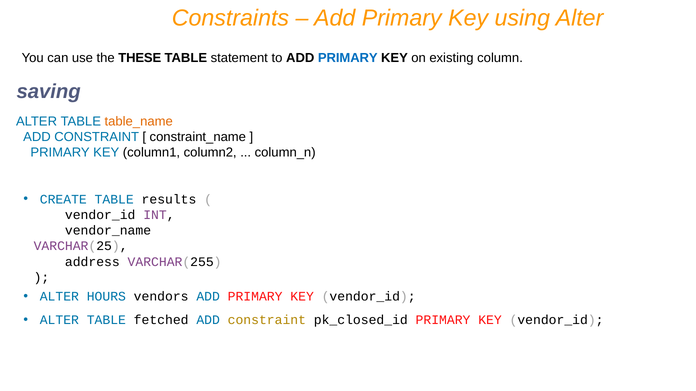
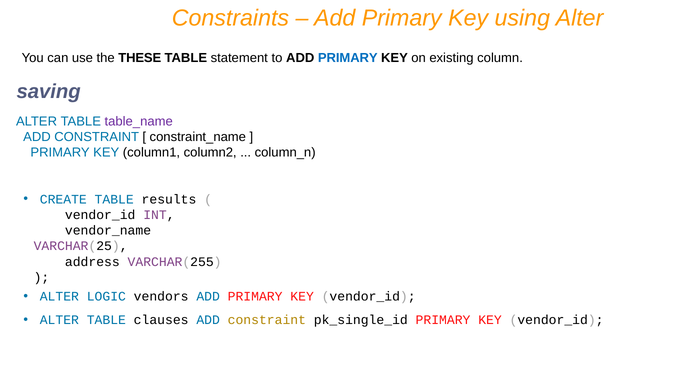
table_name colour: orange -> purple
HOURS: HOURS -> LOGIC
fetched: fetched -> clauses
pk_closed_id: pk_closed_id -> pk_single_id
